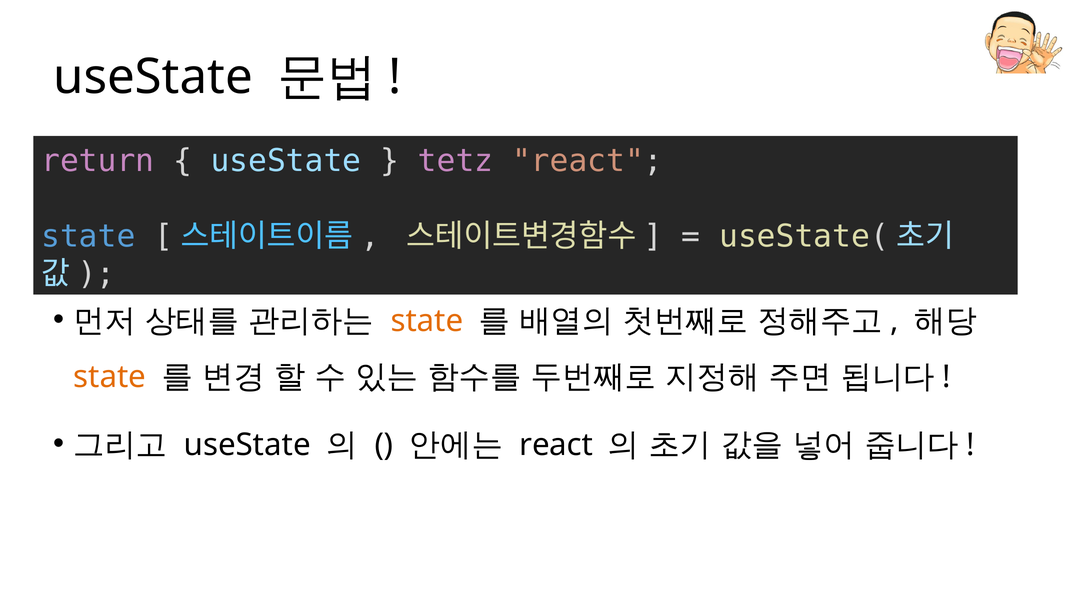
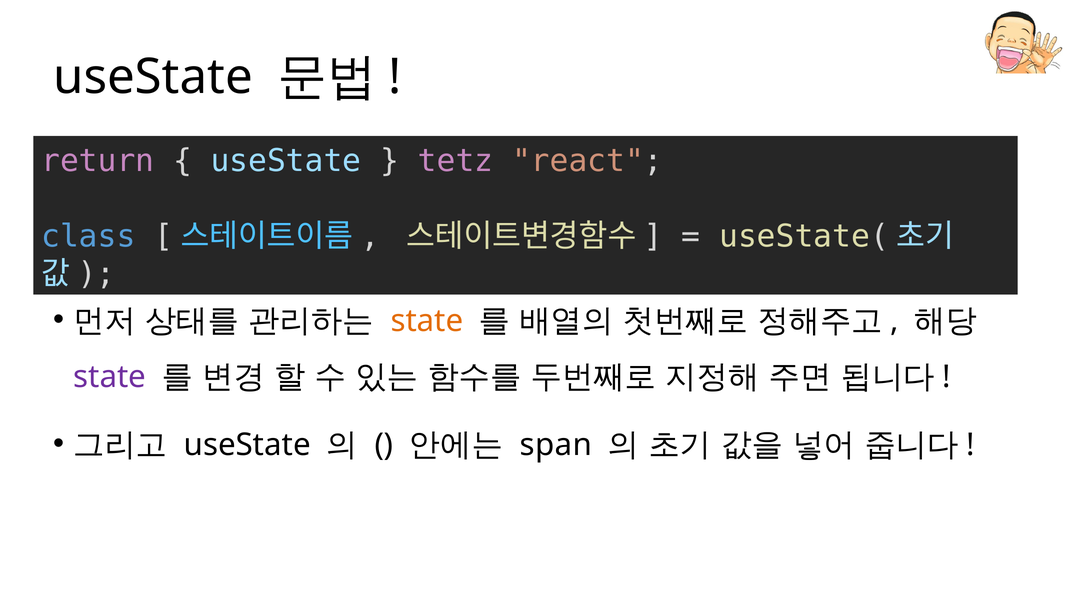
state at (88, 236): state -> class
state at (110, 377) colour: orange -> purple
react at (556, 444): react -> span
